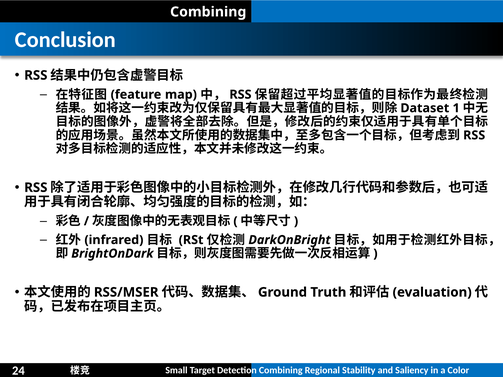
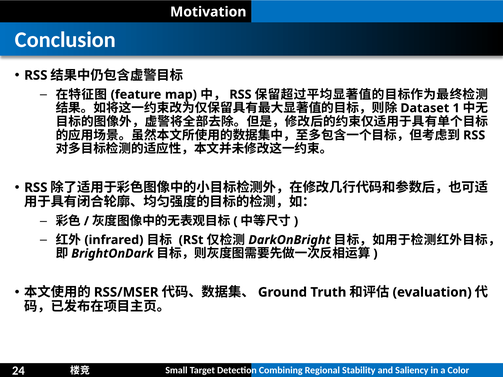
Combining at (208, 12): Combining -> Motivation
